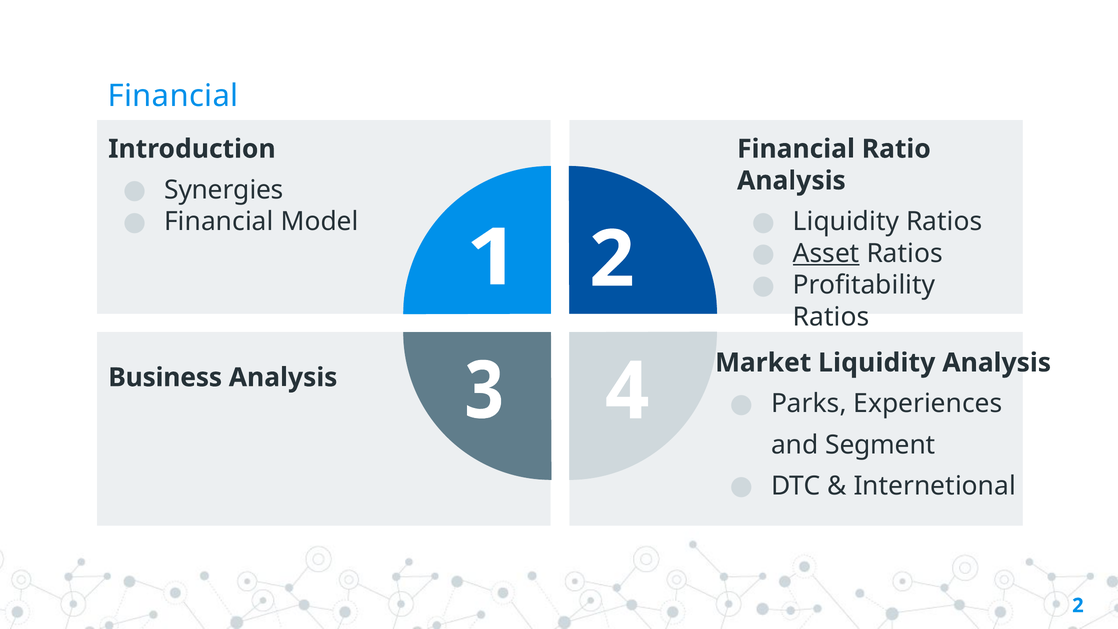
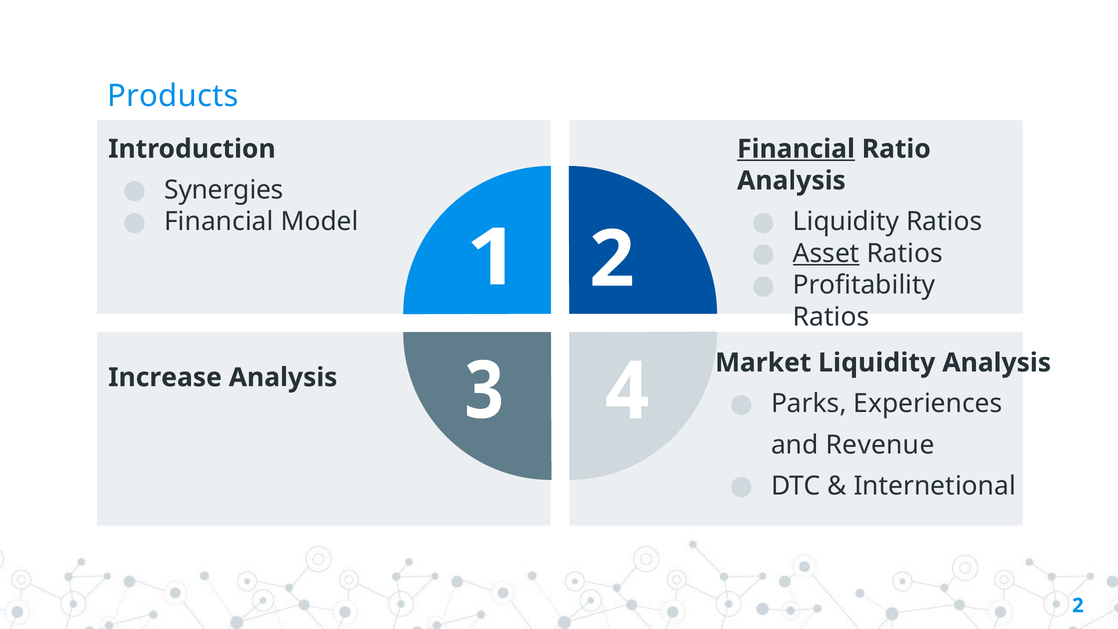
Financial at (173, 96): Financial -> Products
Financial at (796, 149) underline: none -> present
Business: Business -> Increase
Segment: Segment -> Revenue
